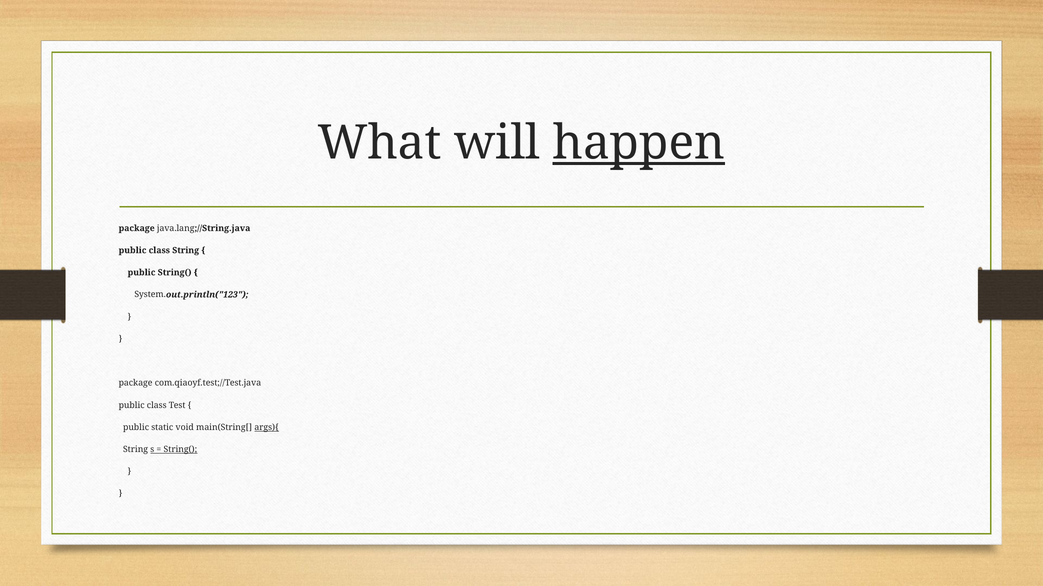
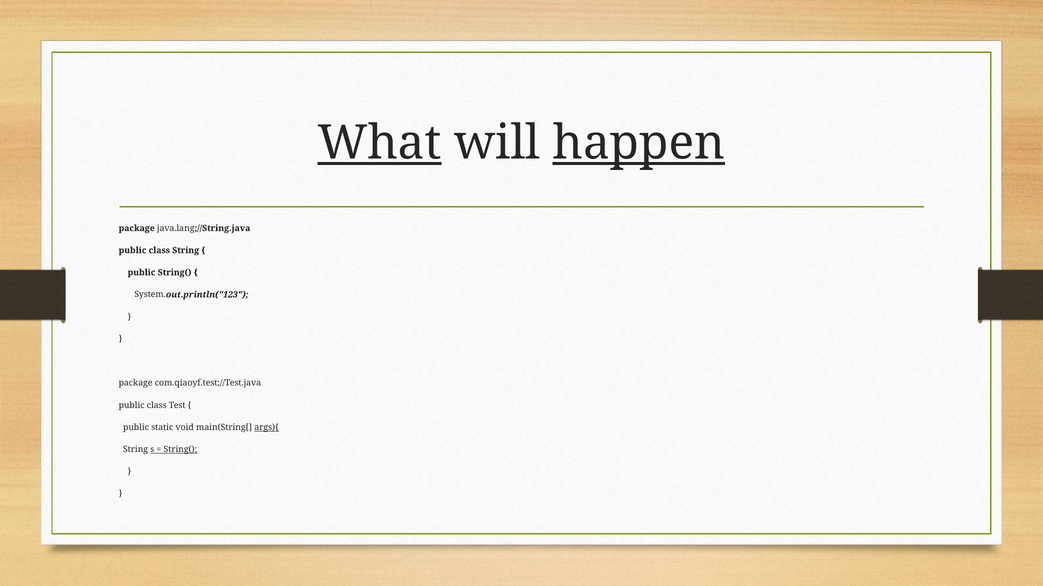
What underline: none -> present
